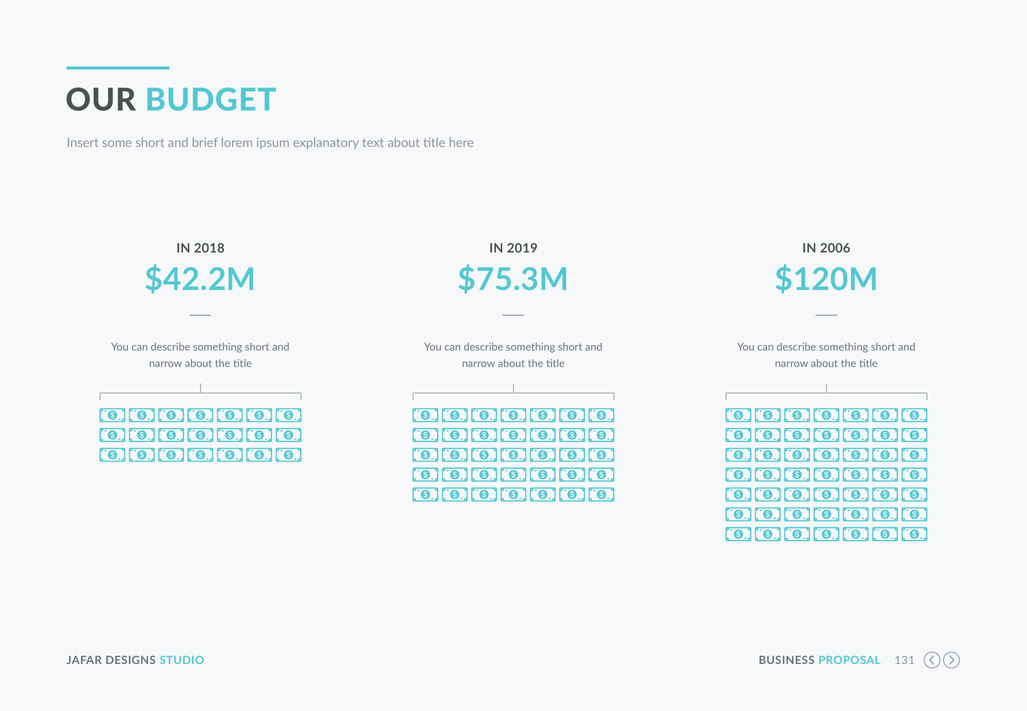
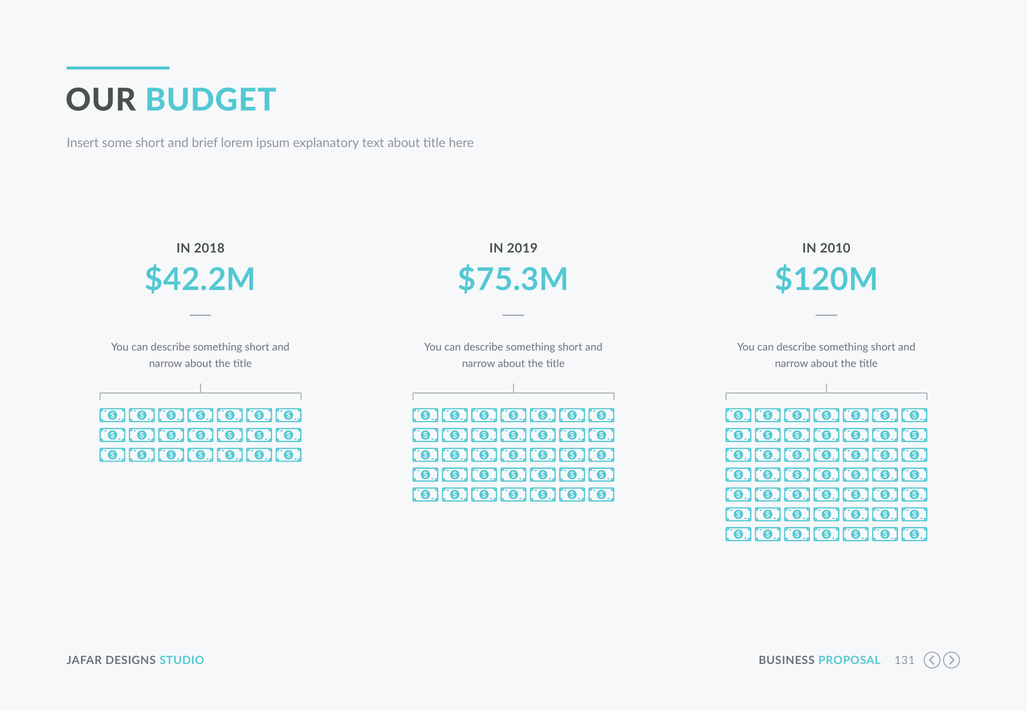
2006: 2006 -> 2010
